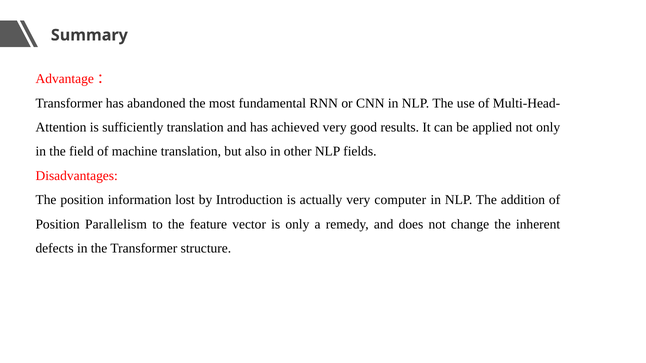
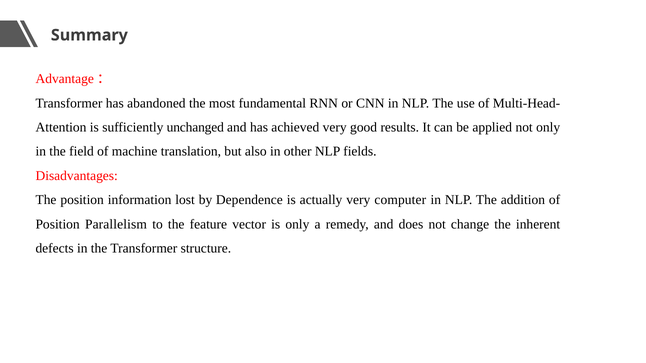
sufficiently translation: translation -> unchanged
Introduction: Introduction -> Dependence
